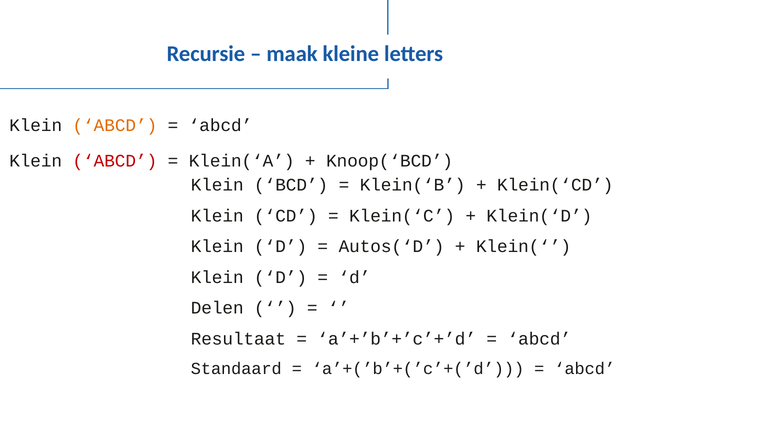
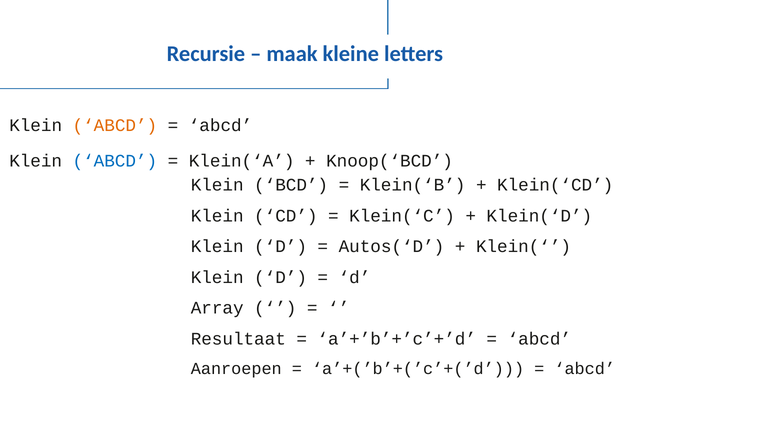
ABCD at (115, 161) colour: red -> blue
Delen: Delen -> Array
Standaard: Standaard -> Aanroepen
